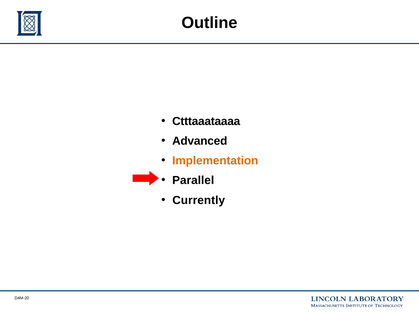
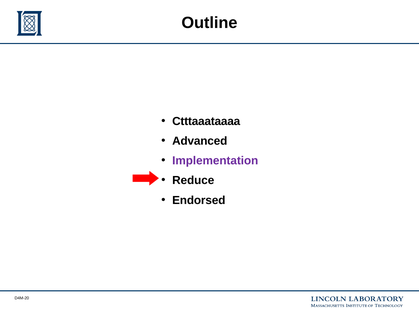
Implementation colour: orange -> purple
Parallel: Parallel -> Reduce
Currently: Currently -> Endorsed
